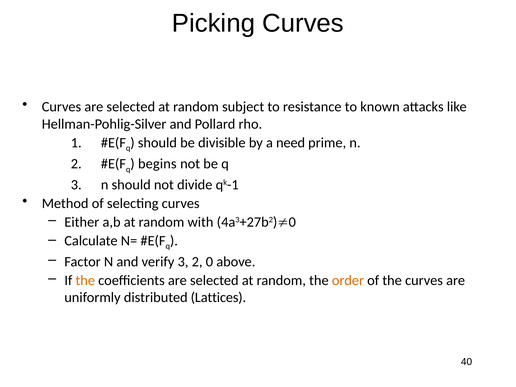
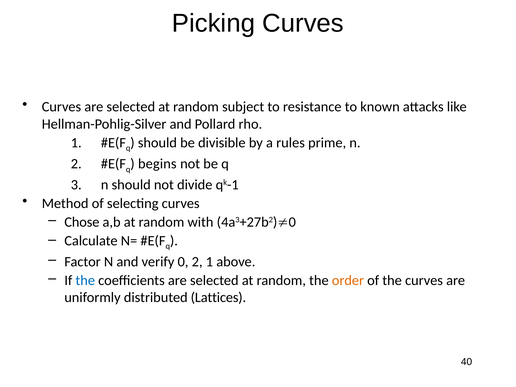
need: need -> rules
Either: Either -> Chose
verify 3: 3 -> 0
2 0: 0 -> 1
the at (85, 280) colour: orange -> blue
